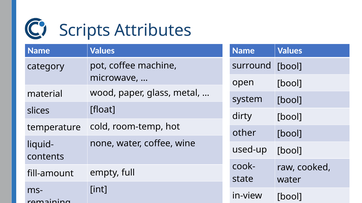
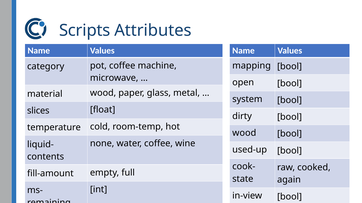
surround: surround -> mapping
other at (244, 133): other -> wood
water at (289, 180): water -> again
